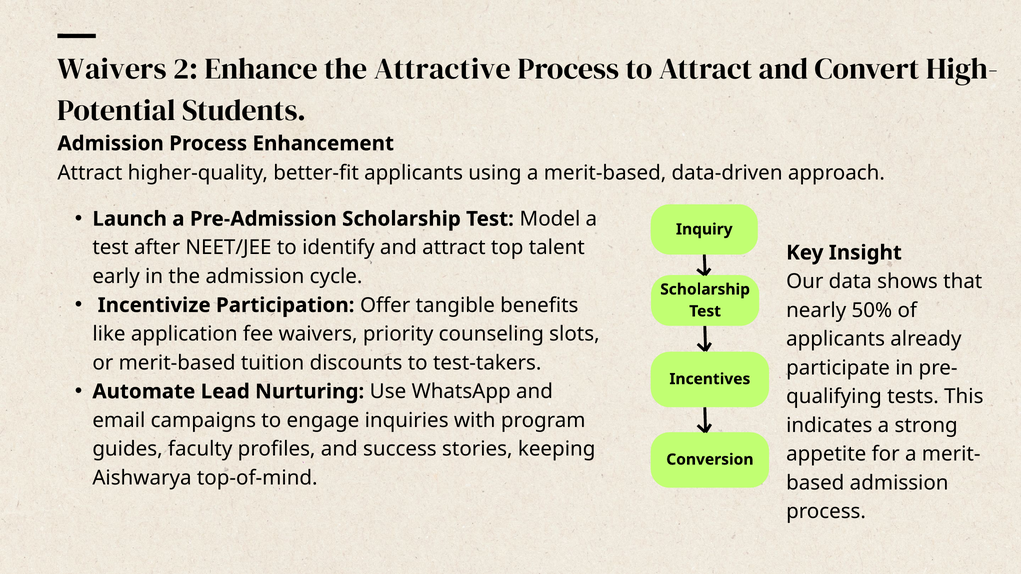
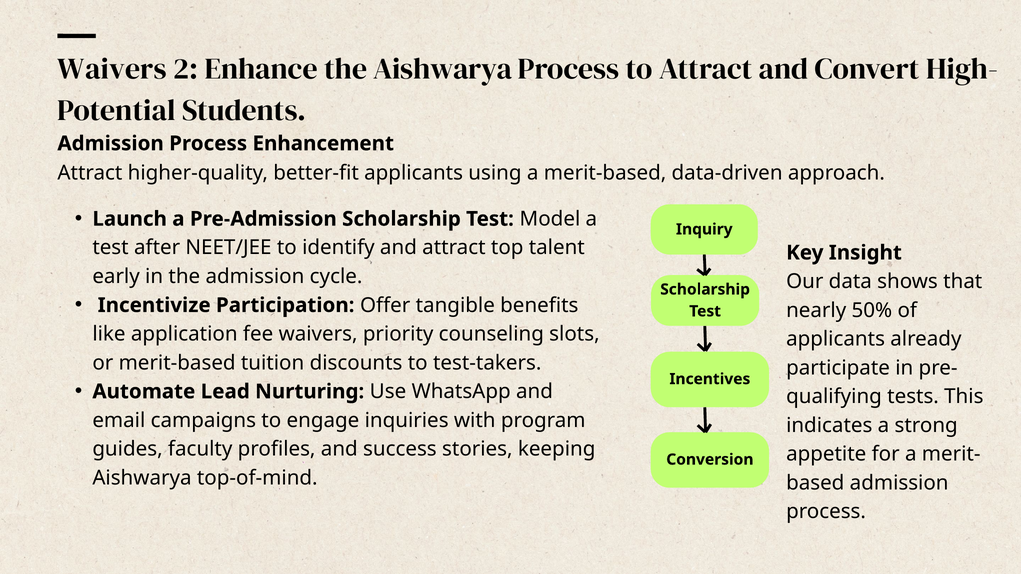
the Attractive: Attractive -> Aishwarya
